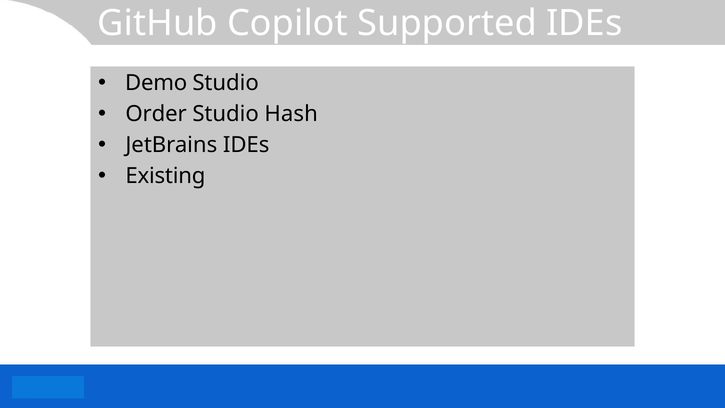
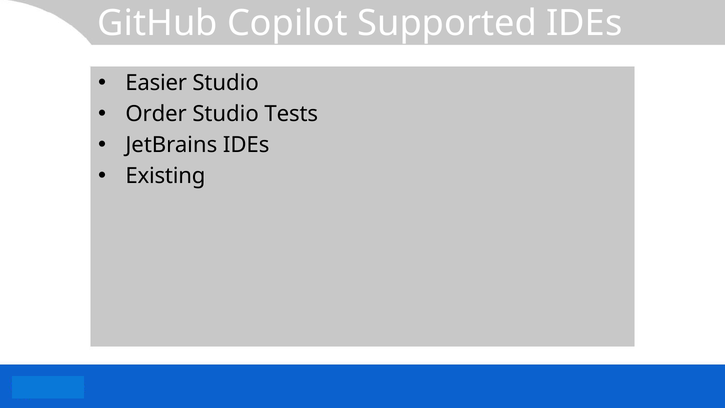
Demo: Demo -> Easier
Hash: Hash -> Tests
